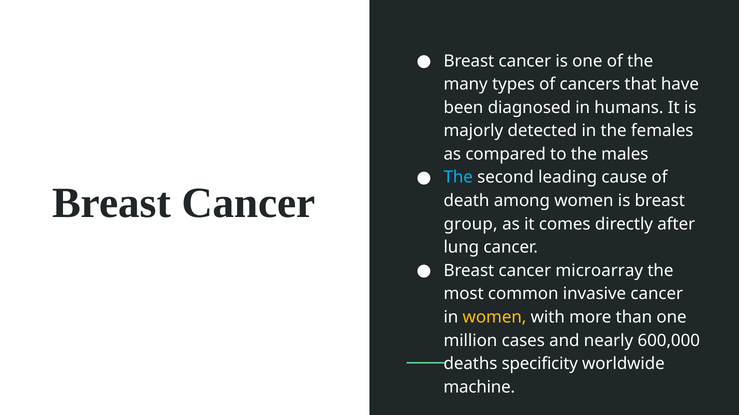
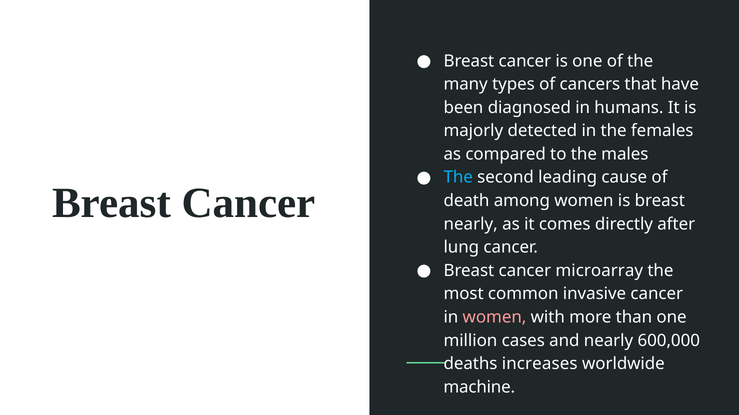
group at (471, 224): group -> nearly
women at (495, 318) colour: yellow -> pink
specificity: specificity -> increases
